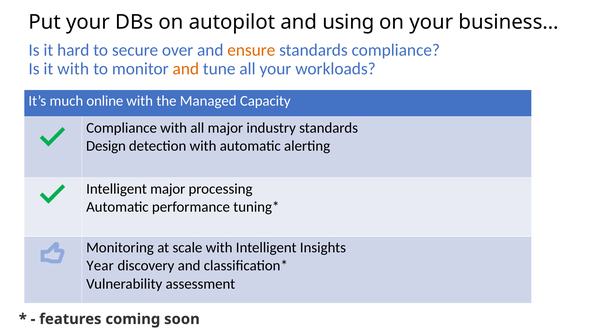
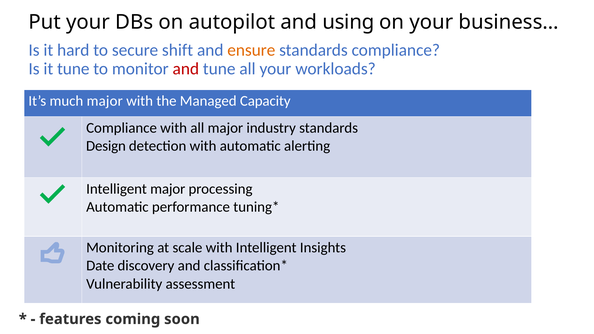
over: over -> shift
it with: with -> tune
and at (186, 69) colour: orange -> red
much online: online -> major
Year: Year -> Date
